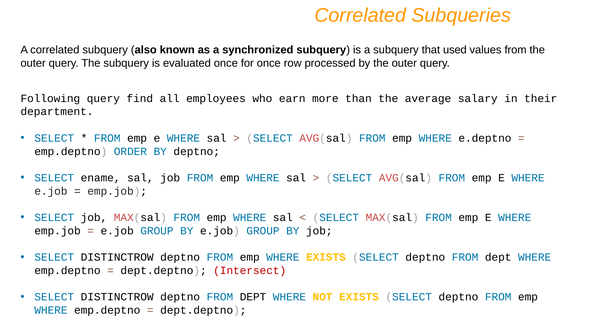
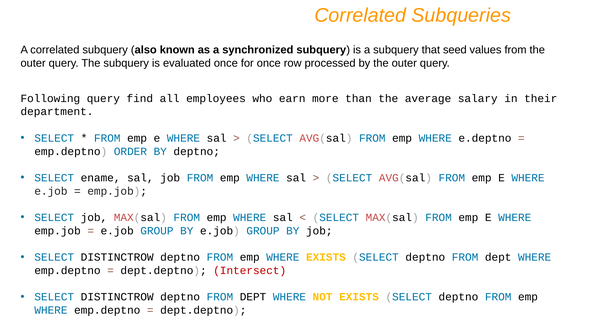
used: used -> seed
